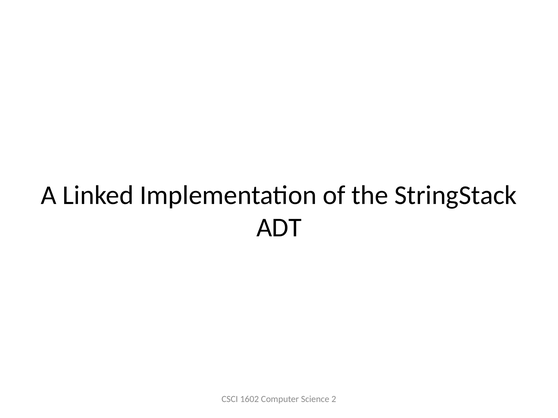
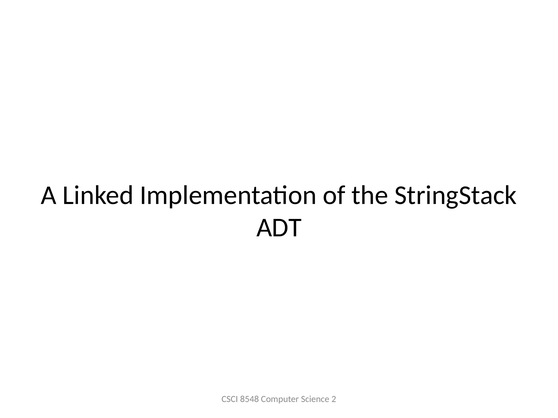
1602: 1602 -> 8548
